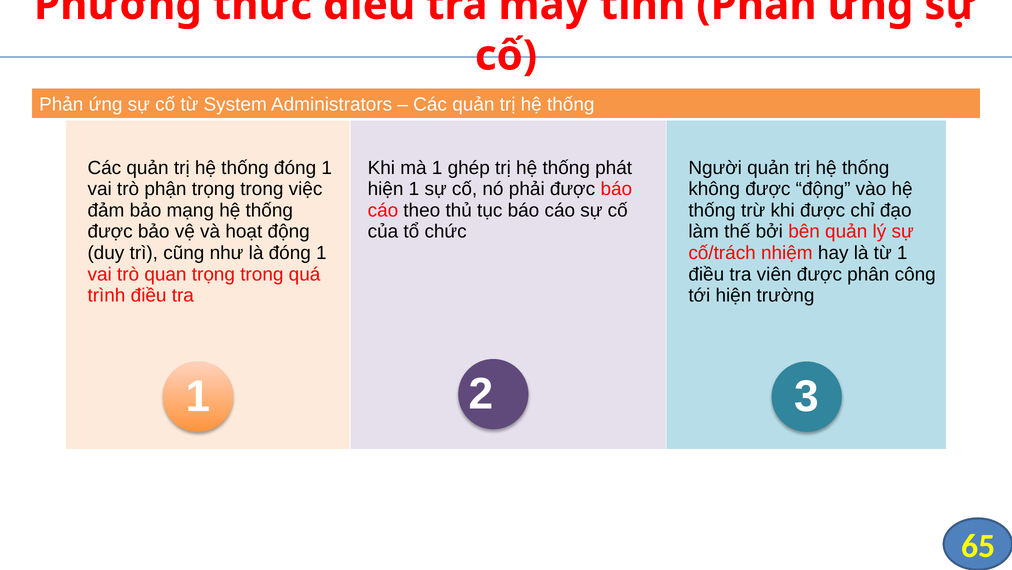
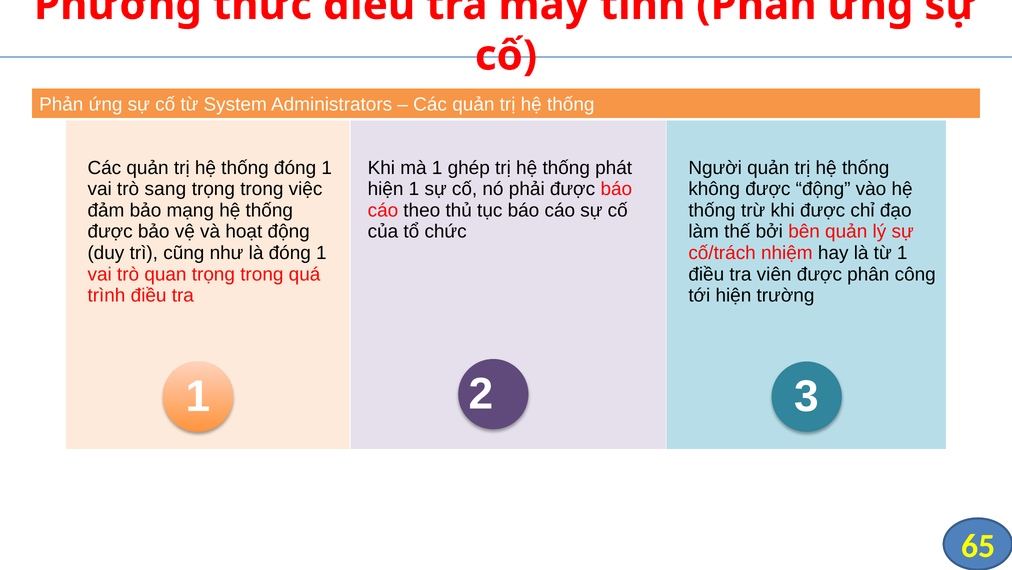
phận: phận -> sang
